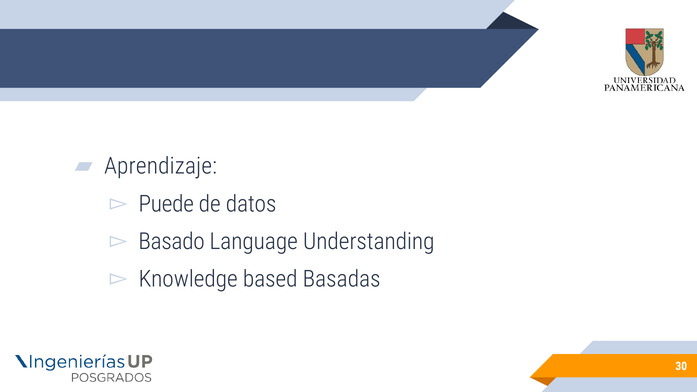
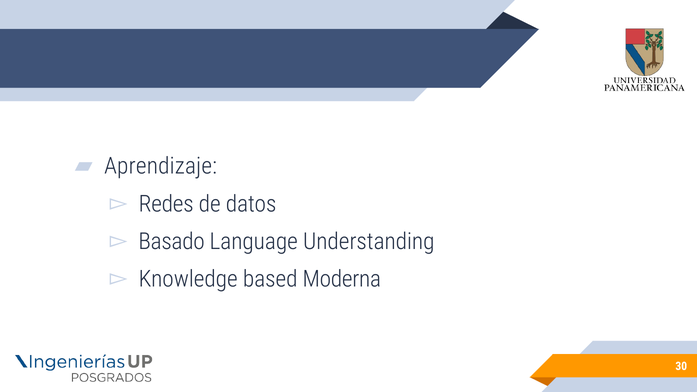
Puede: Puede -> Redes
Basadas: Basadas -> Moderna
